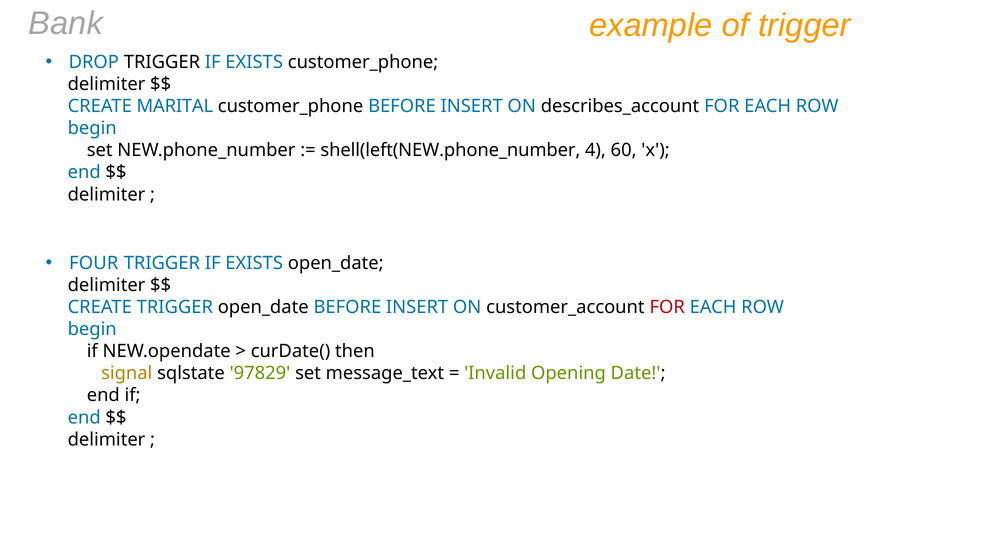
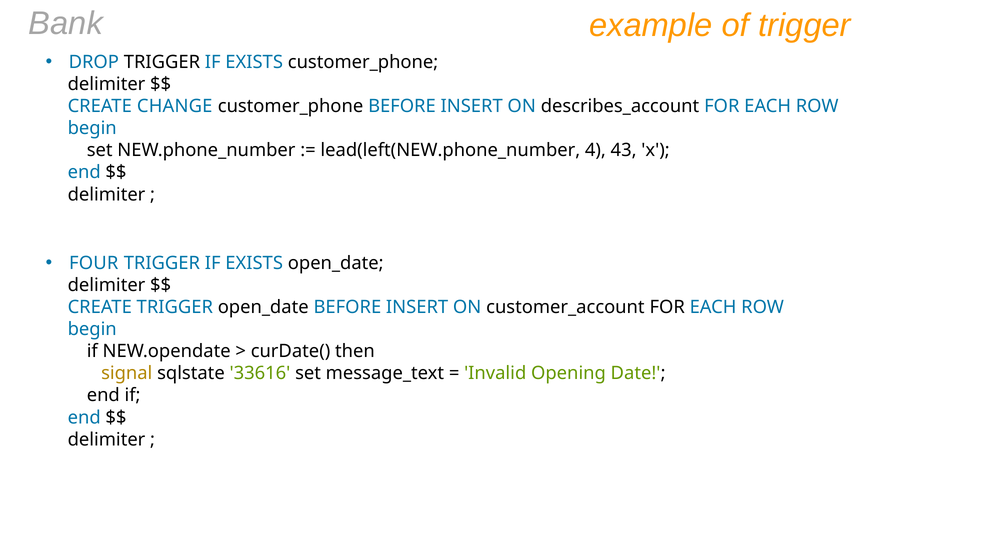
MARITAL: MARITAL -> CHANGE
shell(left(NEW.phone_number: shell(left(NEW.phone_number -> lead(left(NEW.phone_number
60: 60 -> 43
FOR at (667, 307) colour: red -> black
97829: 97829 -> 33616
